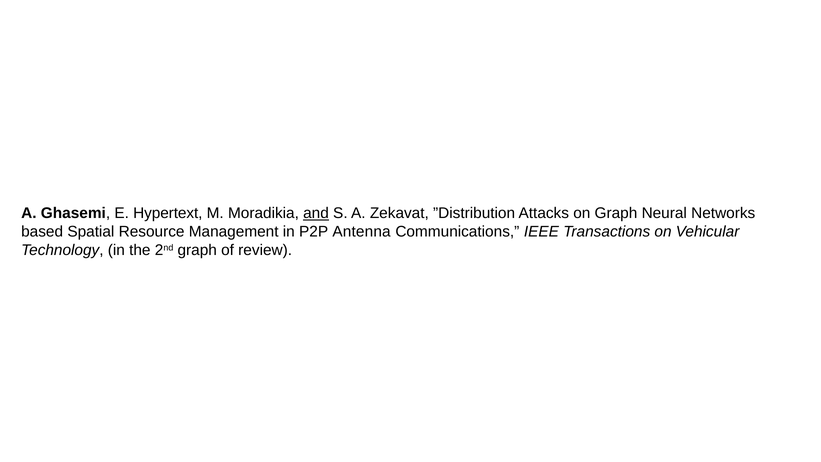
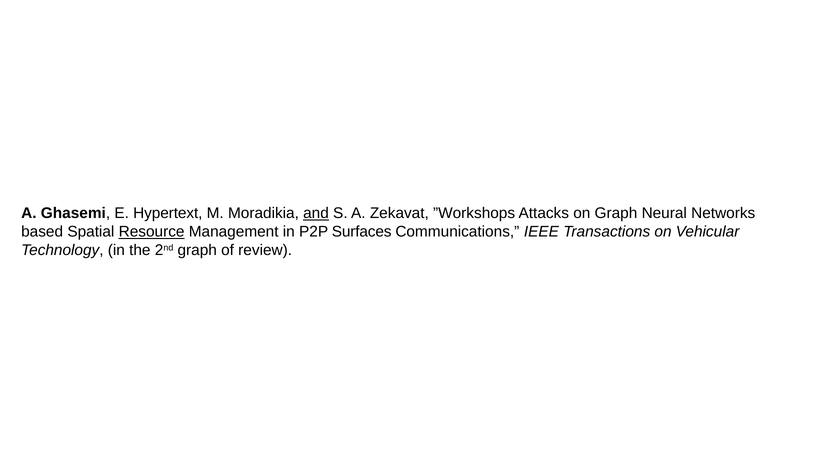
”Distribution: ”Distribution -> ”Workshops
Resource underline: none -> present
Antenna: Antenna -> Surfaces
